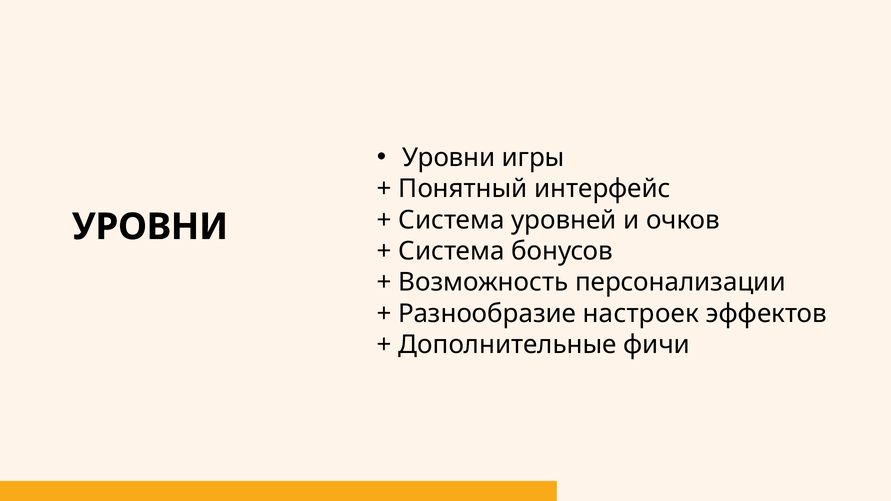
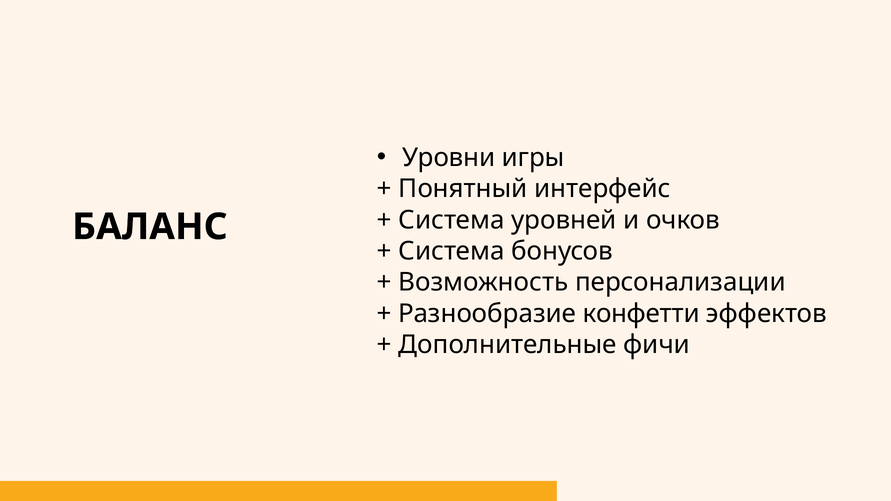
УРОВНИ at (150, 227): УРОВНИ -> БАЛАНС
настроек: настроек -> конфетти
